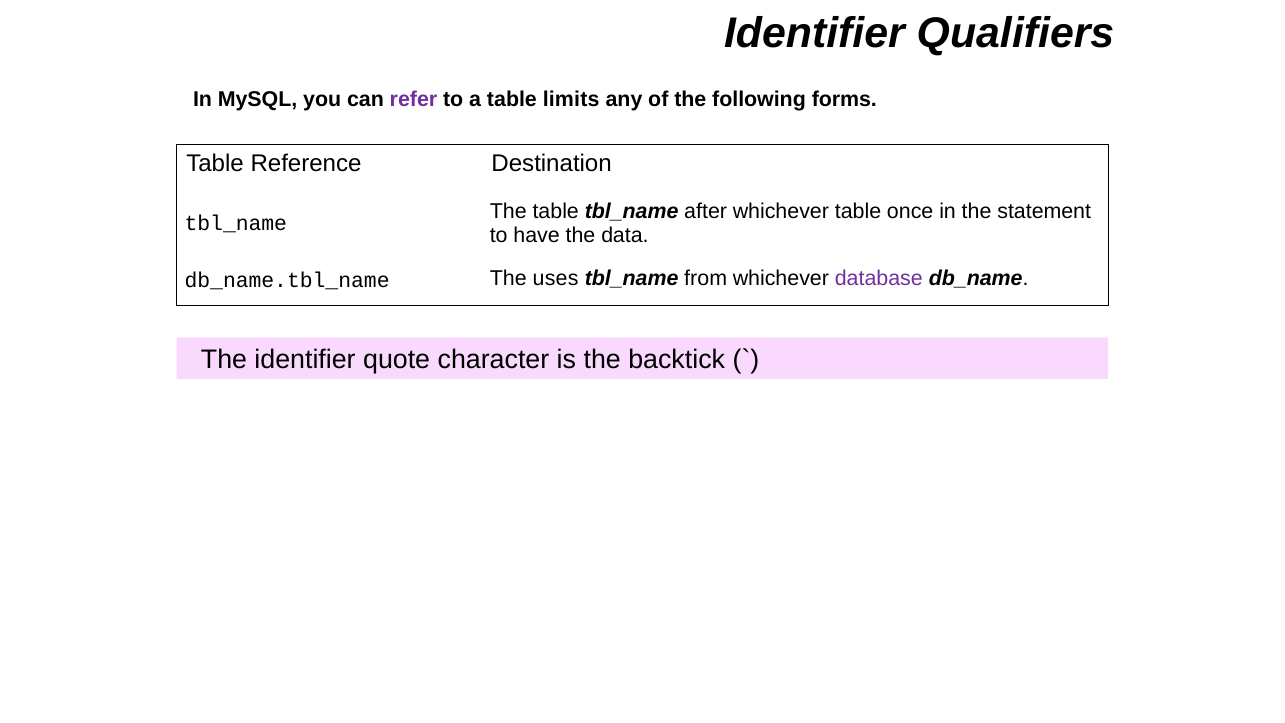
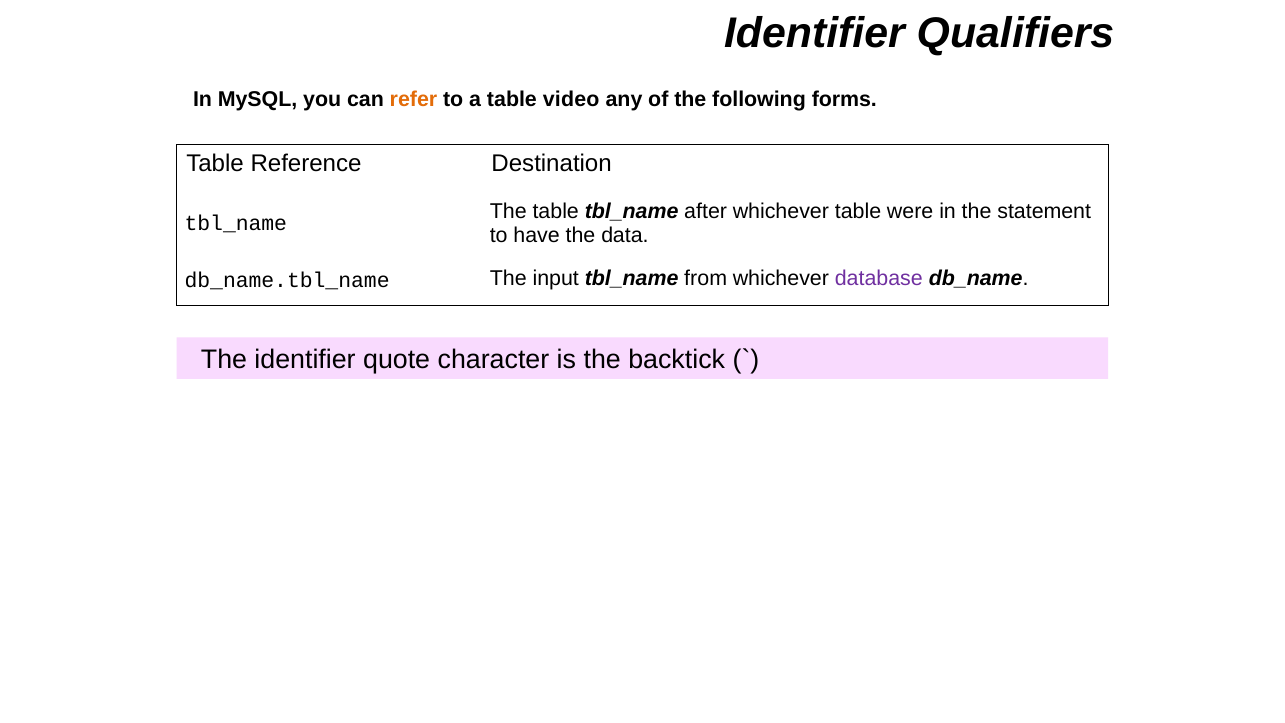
refer colour: purple -> orange
limits: limits -> video
once: once -> were
uses: uses -> input
